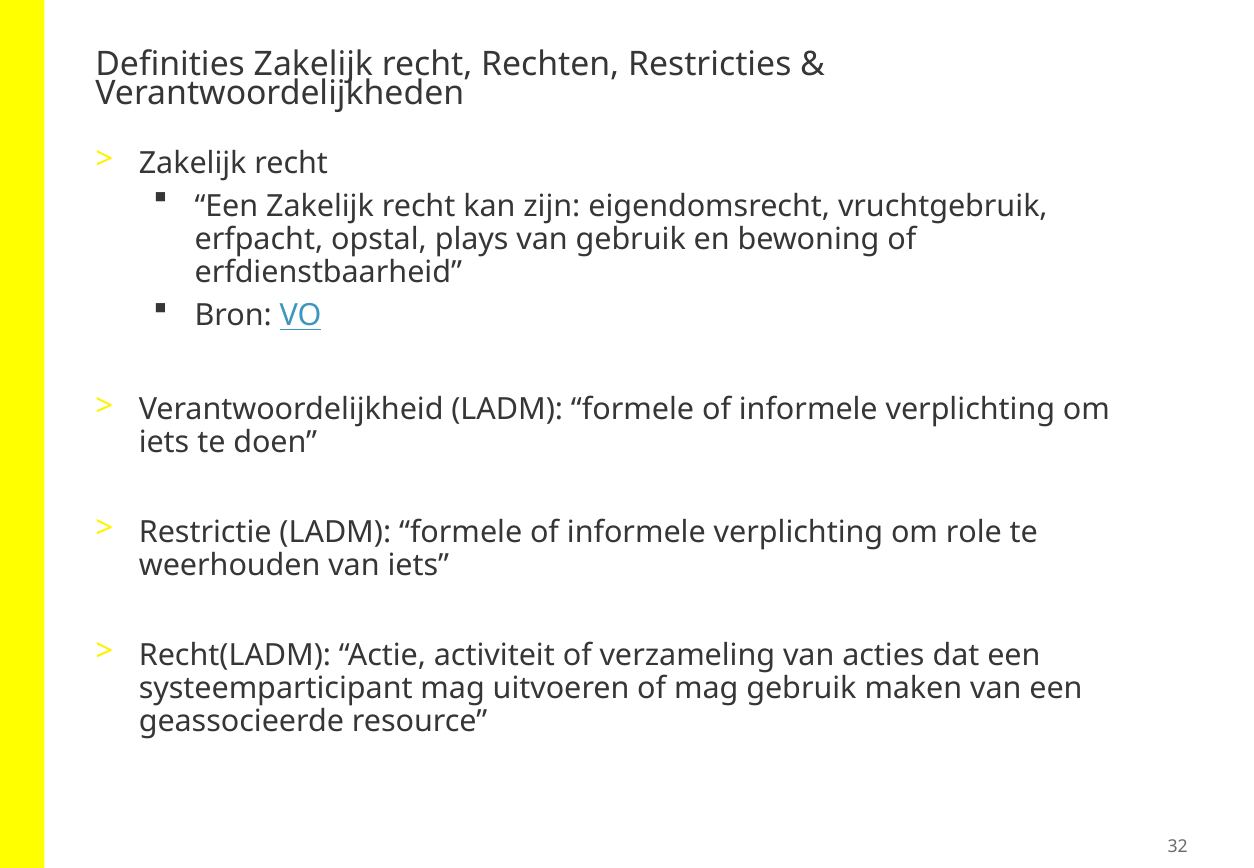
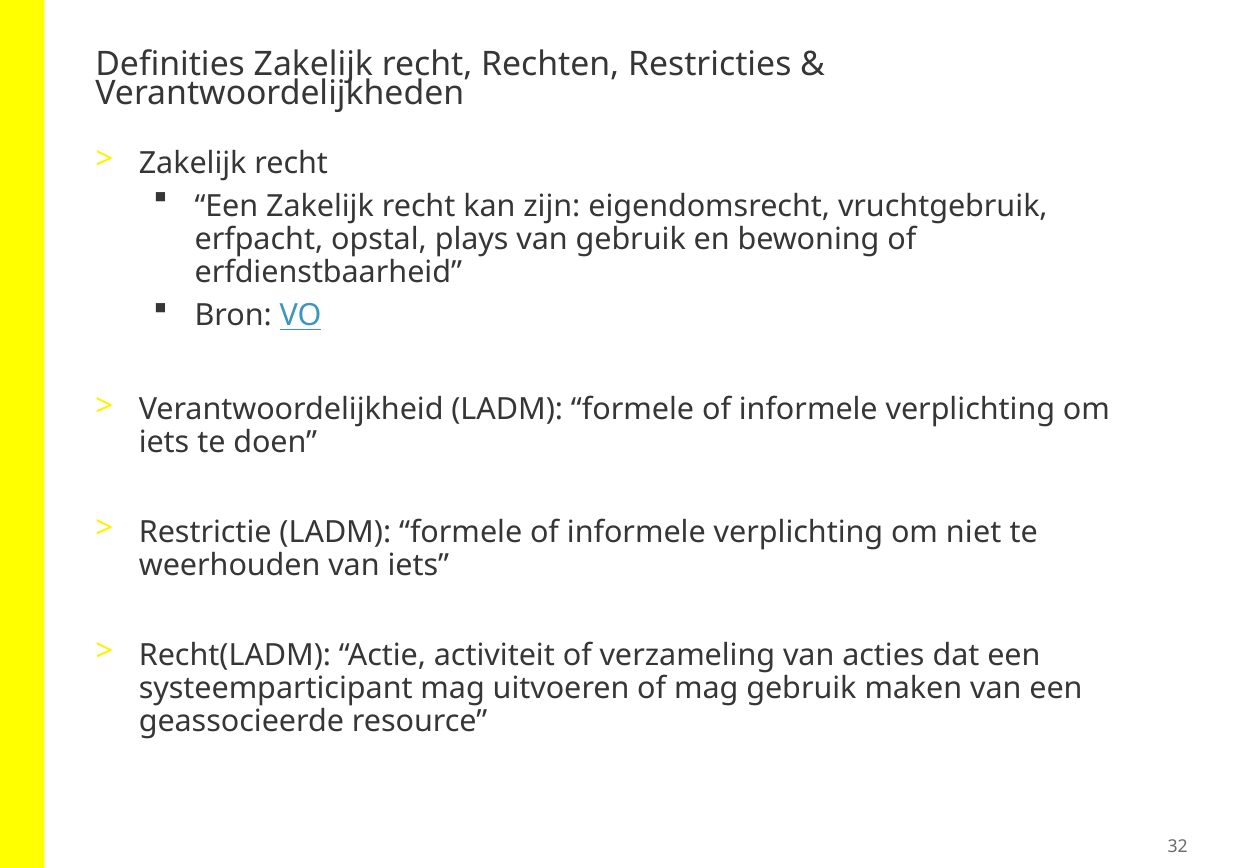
role: role -> niet
